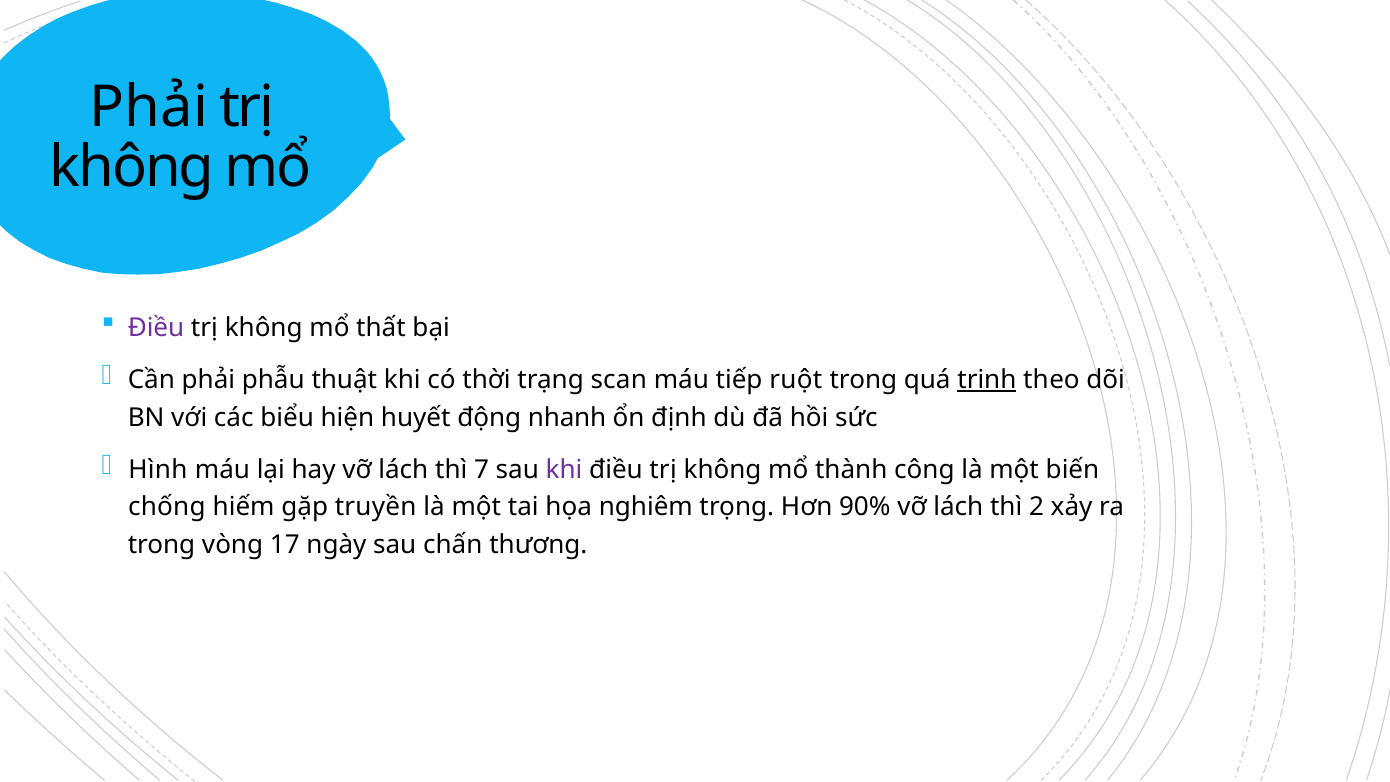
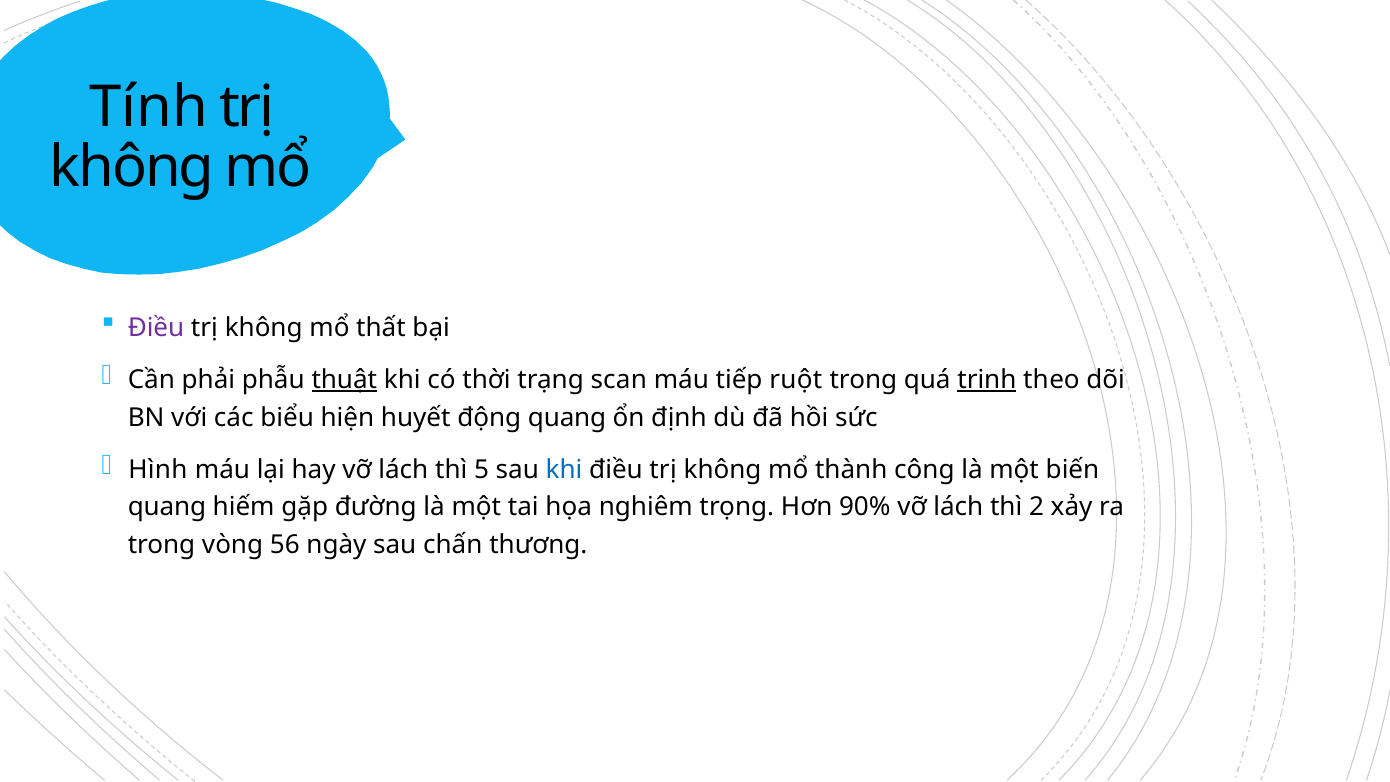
Phải at (149, 108): Phải -> Tính
thuật underline: none -> present
động nhanh: nhanh -> quang
7: 7 -> 5
khi at (564, 469) colour: purple -> blue
chống at (167, 507): chống -> quang
truyền: truyền -> đường
17: 17 -> 56
